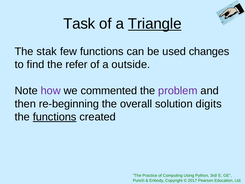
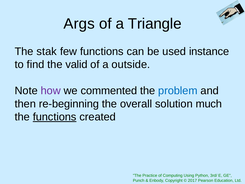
Task: Task -> Args
Triangle underline: present -> none
changes: changes -> instance
refer: refer -> valid
problem colour: purple -> blue
digits: digits -> much
